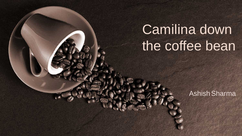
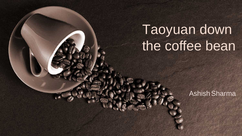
Camilina: Camilina -> Taoyuan
